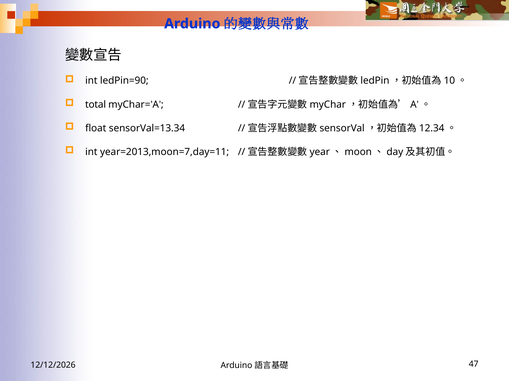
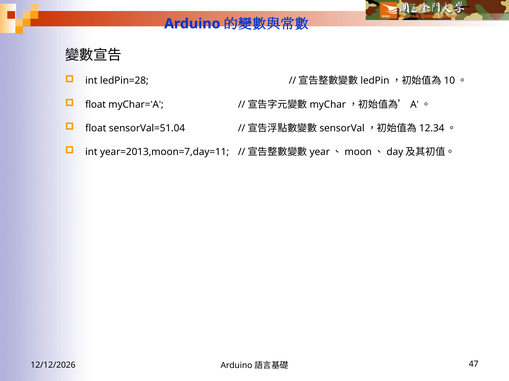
ledPin=90: ledPin=90 -> ledPin=28
total at (96, 105): total -> float
sensorVal=13.34: sensorVal=13.34 -> sensorVal=51.04
